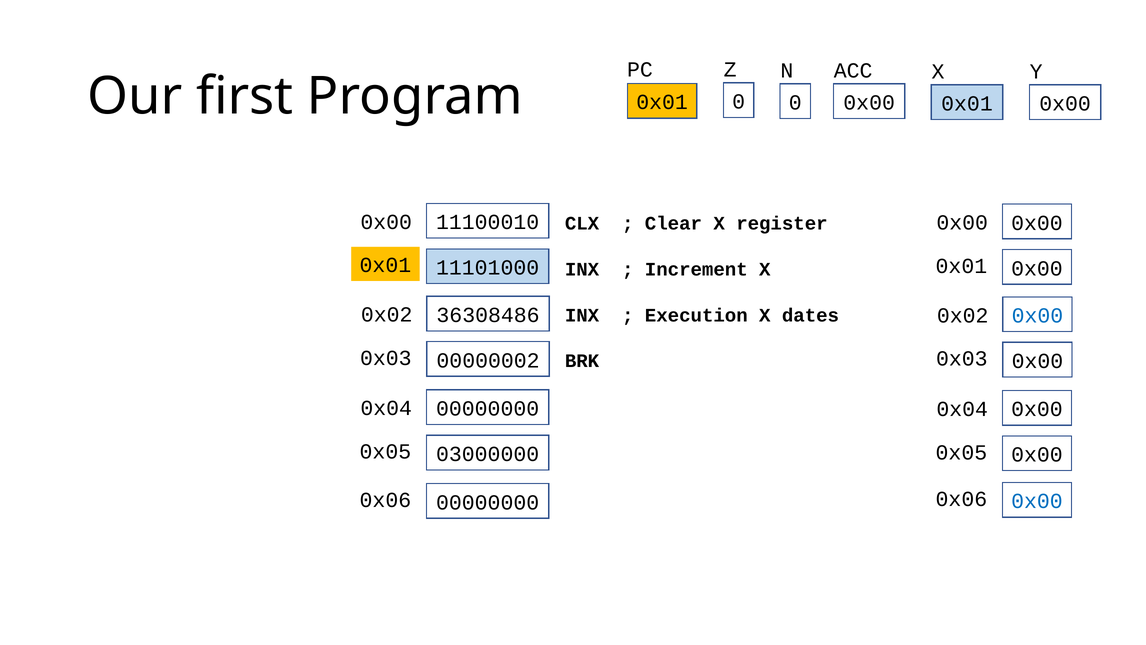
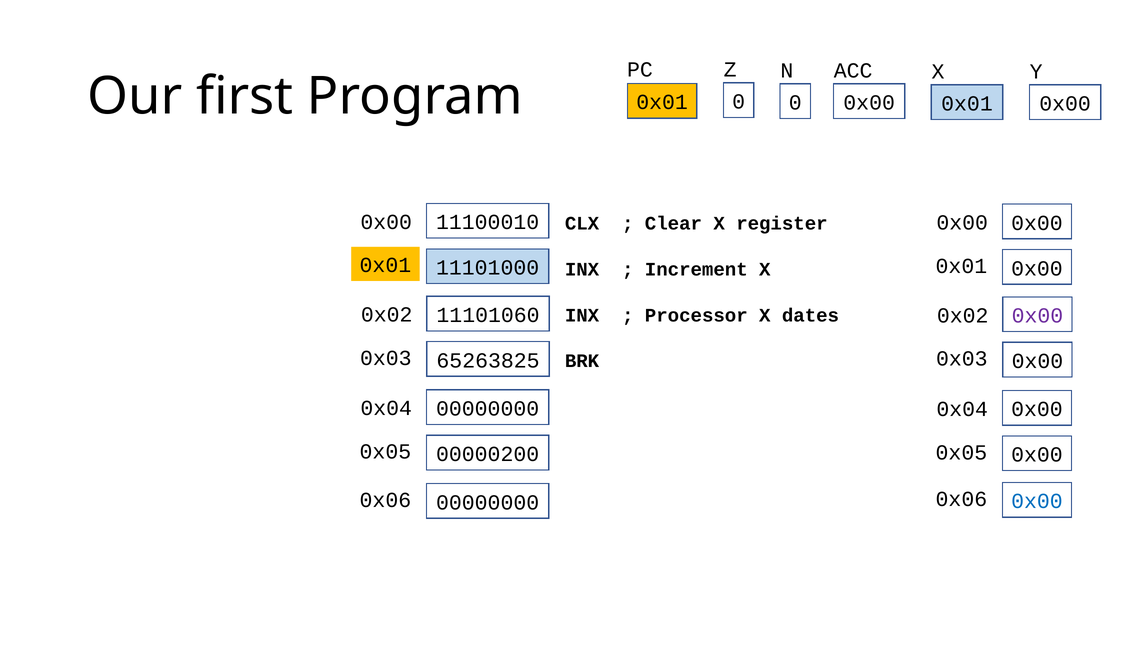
36308486: 36308486 -> 11101060
0x00 at (1037, 316) colour: blue -> purple
Execution: Execution -> Processor
00000002: 00000002 -> 65263825
03000000: 03000000 -> 00000200
